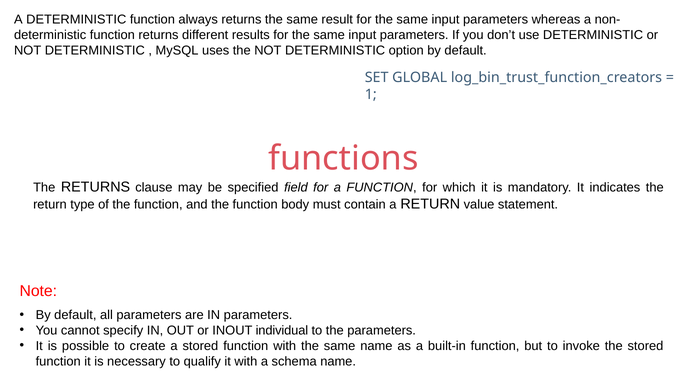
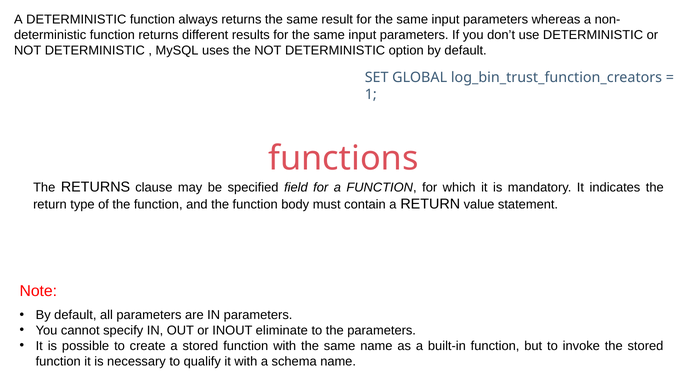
individual: individual -> eliminate
